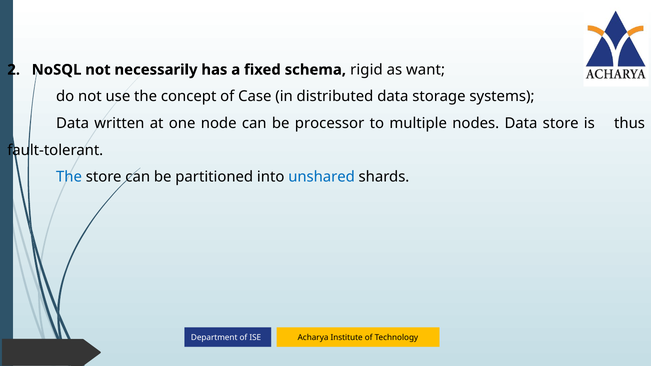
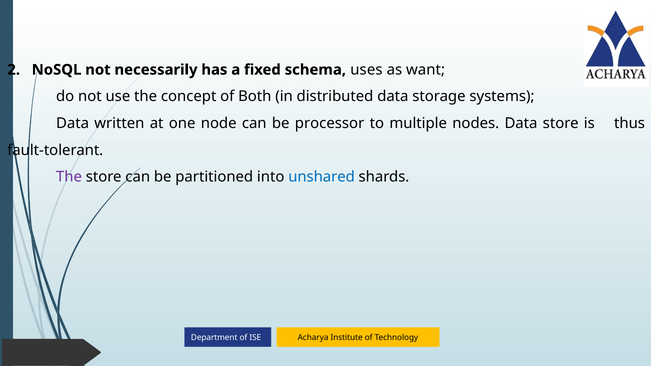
rigid: rigid -> uses
Case: Case -> Both
The at (69, 177) colour: blue -> purple
